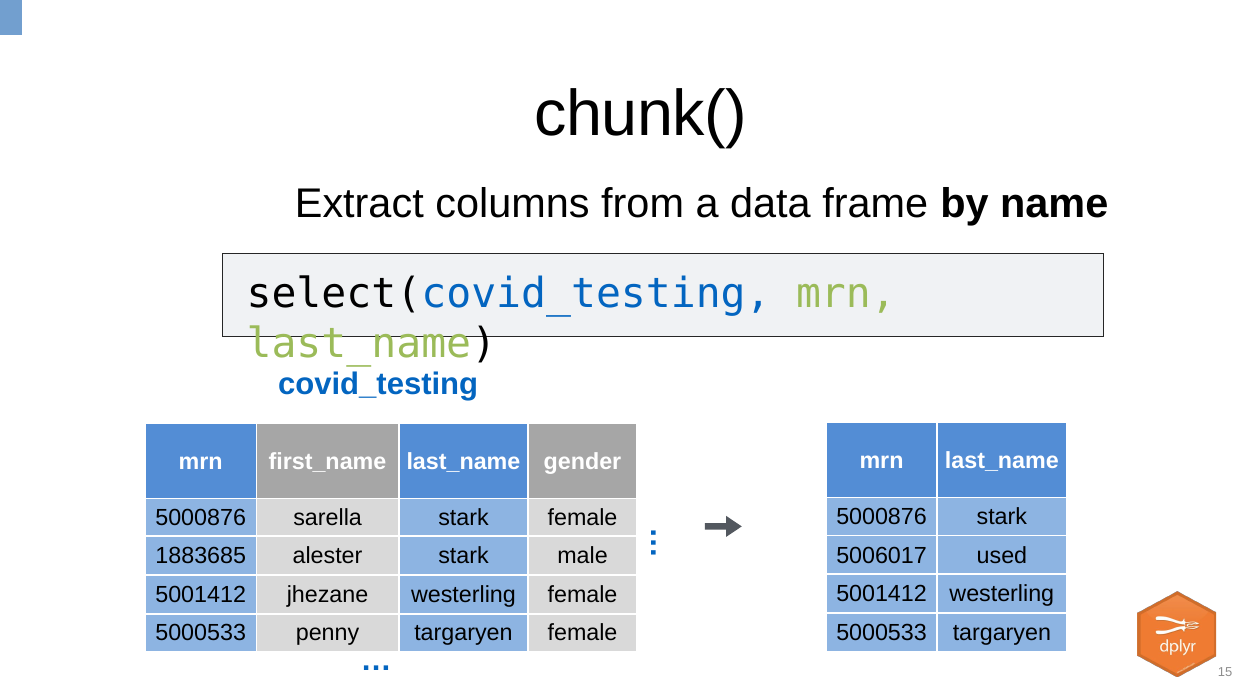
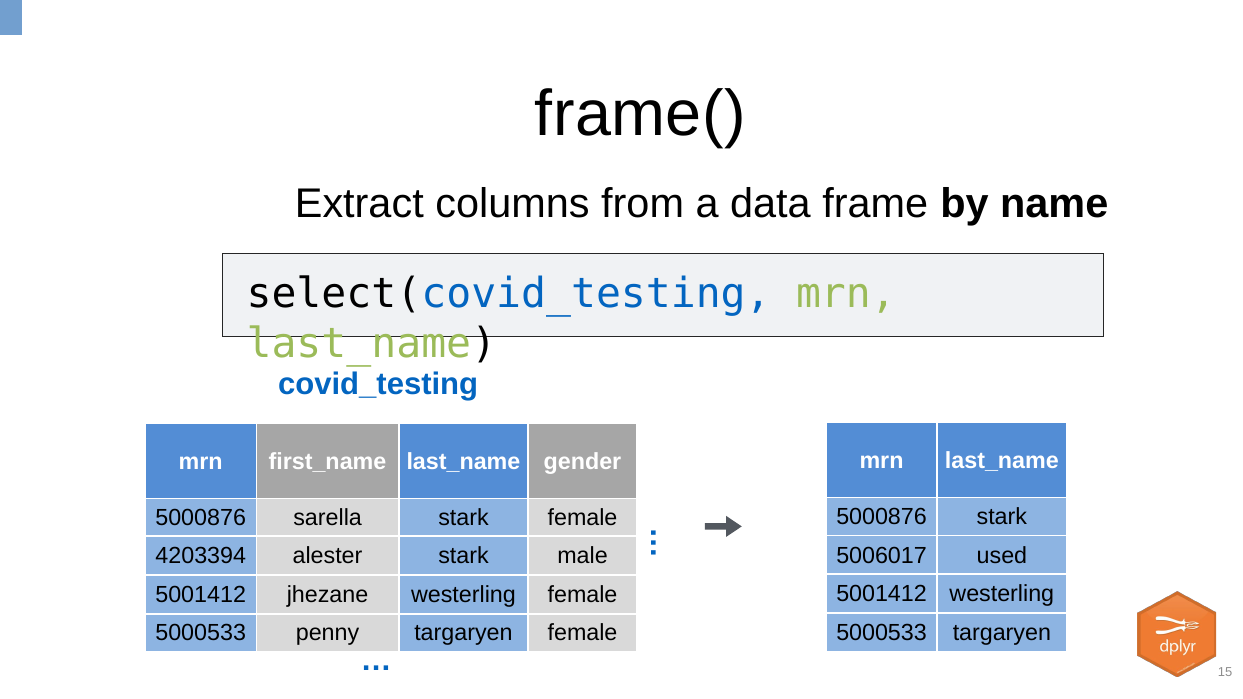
chunk(: chunk( -> frame(
1883685: 1883685 -> 4203394
